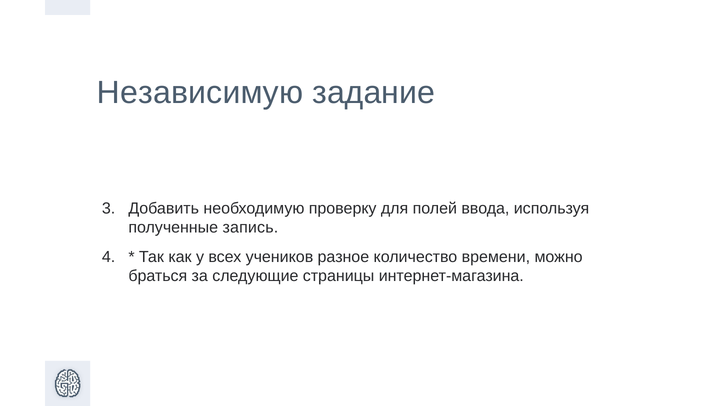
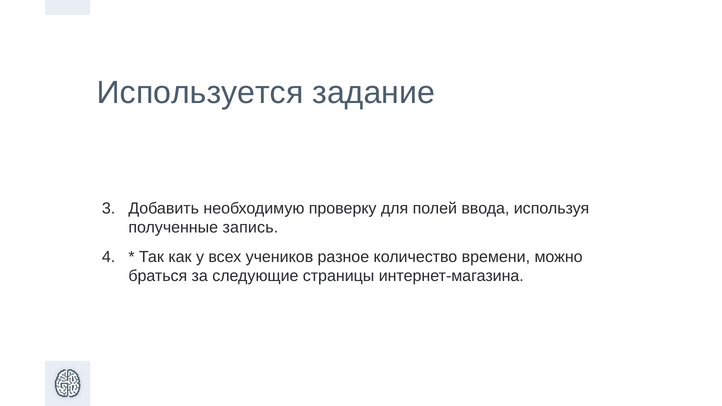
Независимую: Независимую -> Используется
